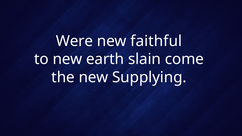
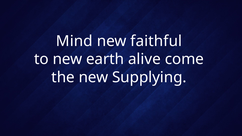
Were: Were -> Mind
slain: slain -> alive
